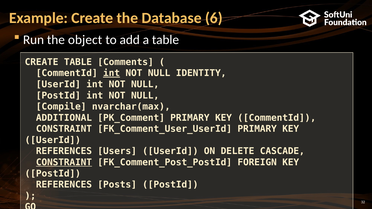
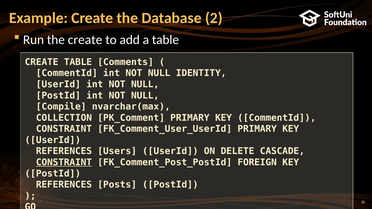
6: 6 -> 2
the object: object -> create
int at (112, 73) underline: present -> none
ADDITIONAL: ADDITIONAL -> COLLECTION
